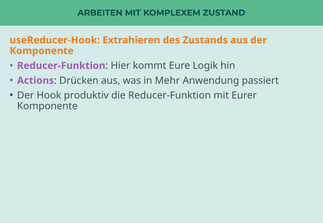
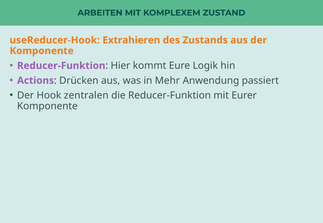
produktiv: produktiv -> zentralen
